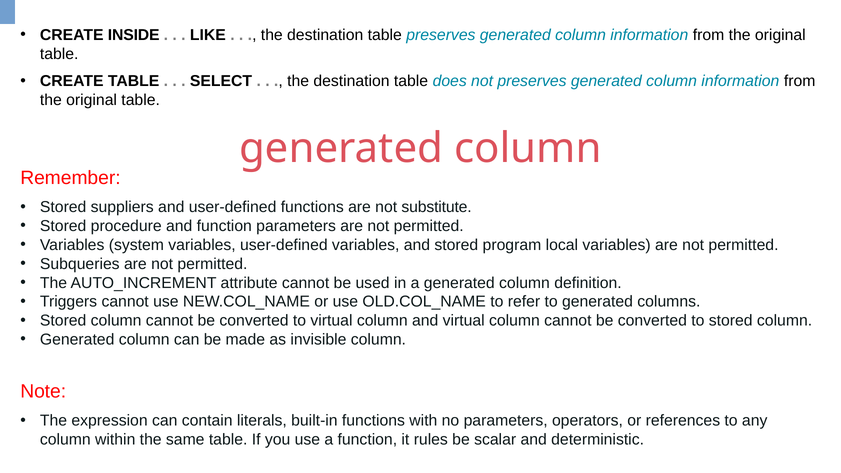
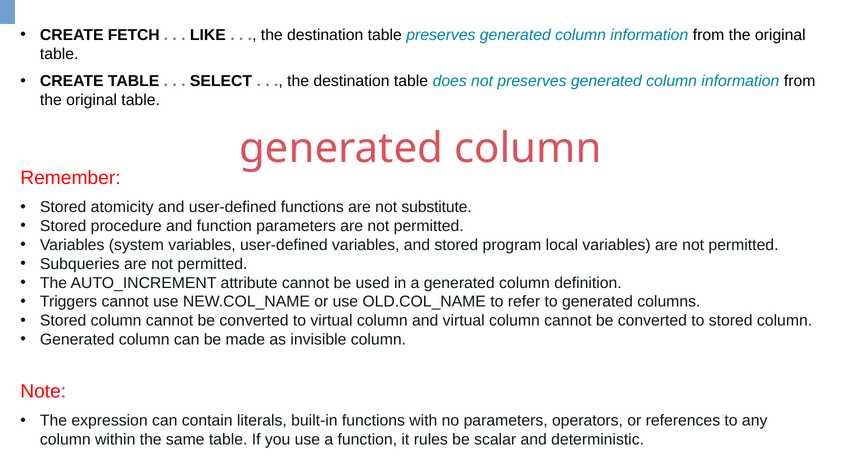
INSIDE: INSIDE -> FETCH
suppliers: suppliers -> atomicity
